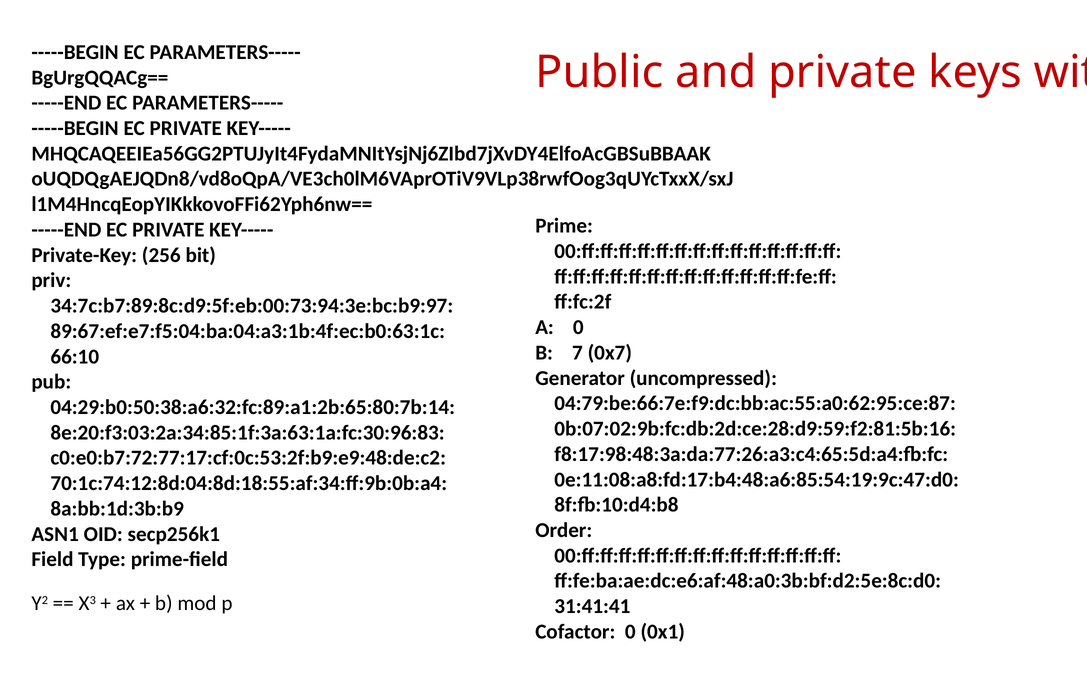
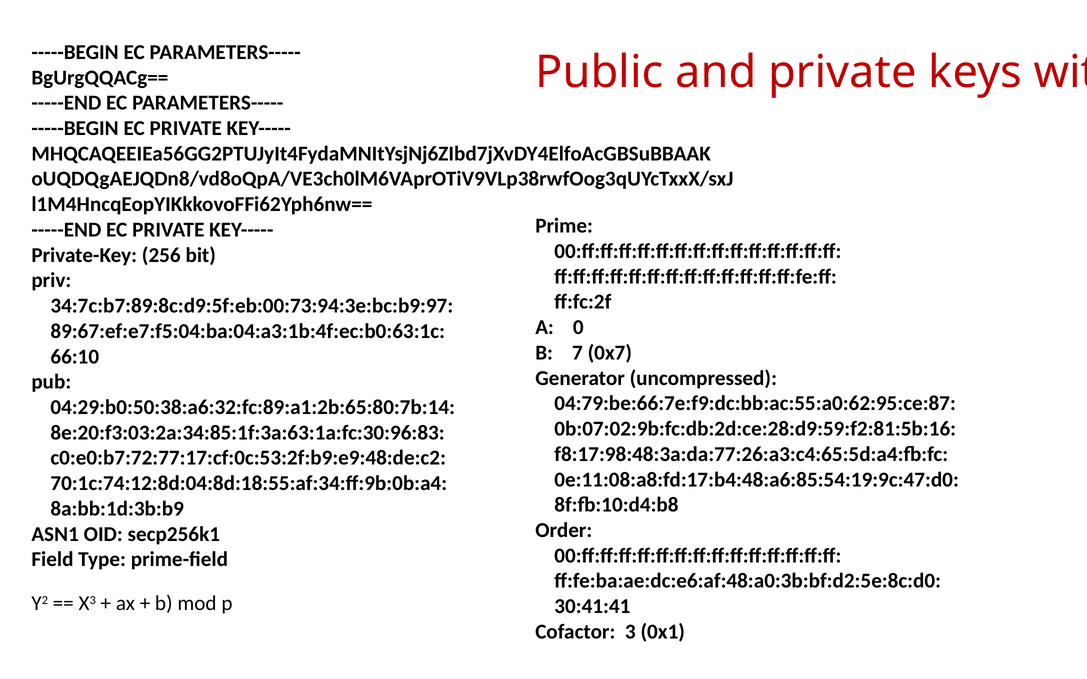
31:41:41: 31:41:41 -> 30:41:41
Cofactor 0: 0 -> 3
